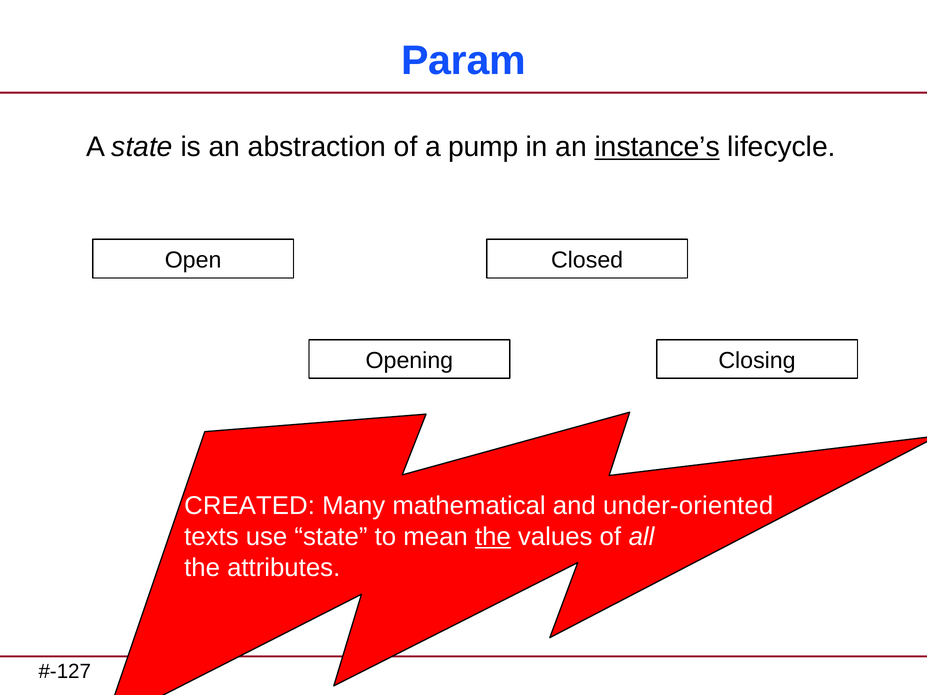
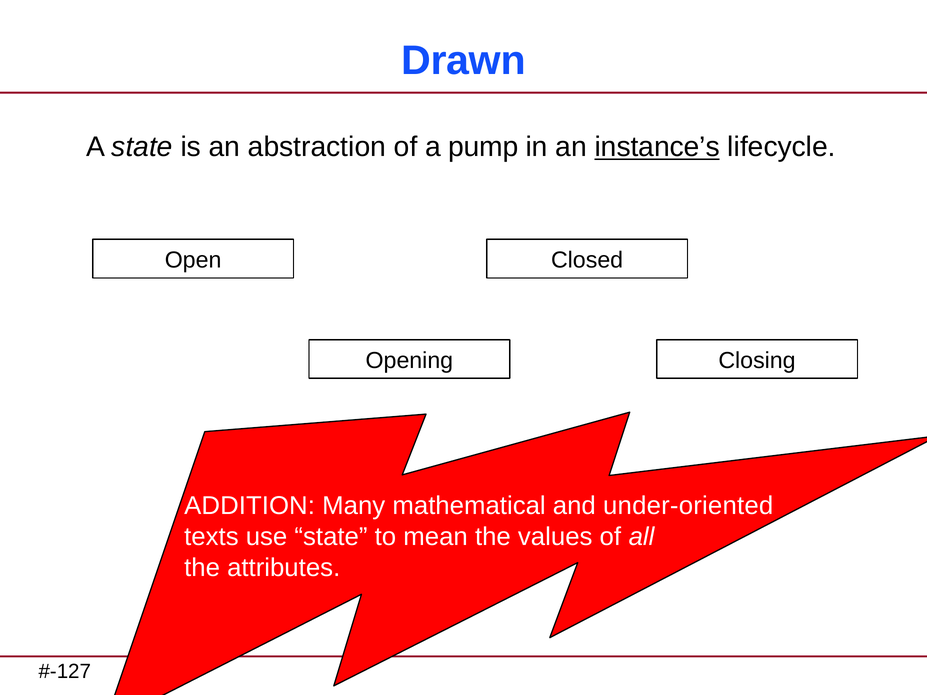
Param: Param -> Drawn
CREATED: CREATED -> ADDITION
the at (493, 537) underline: present -> none
